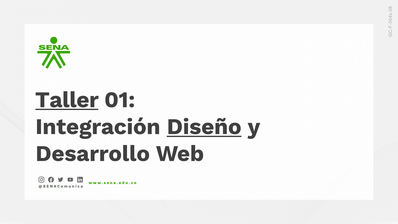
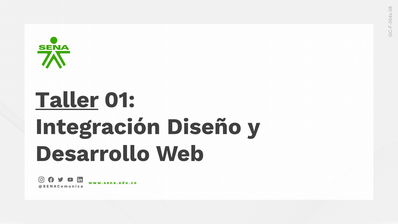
Diseño underline: present -> none
